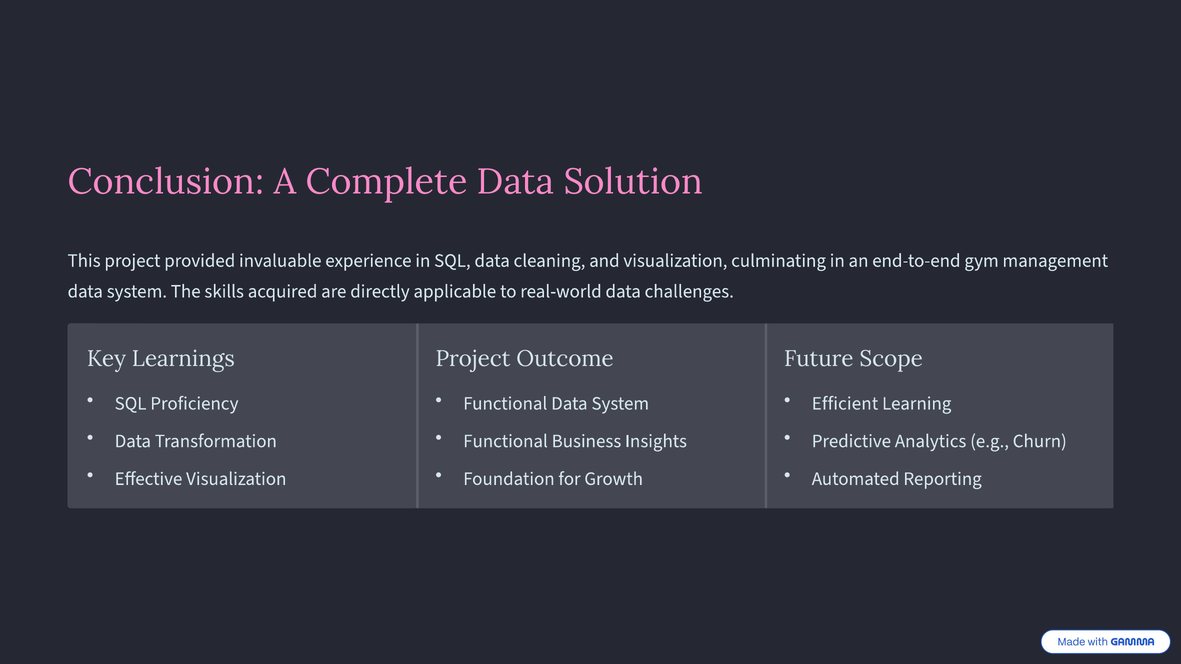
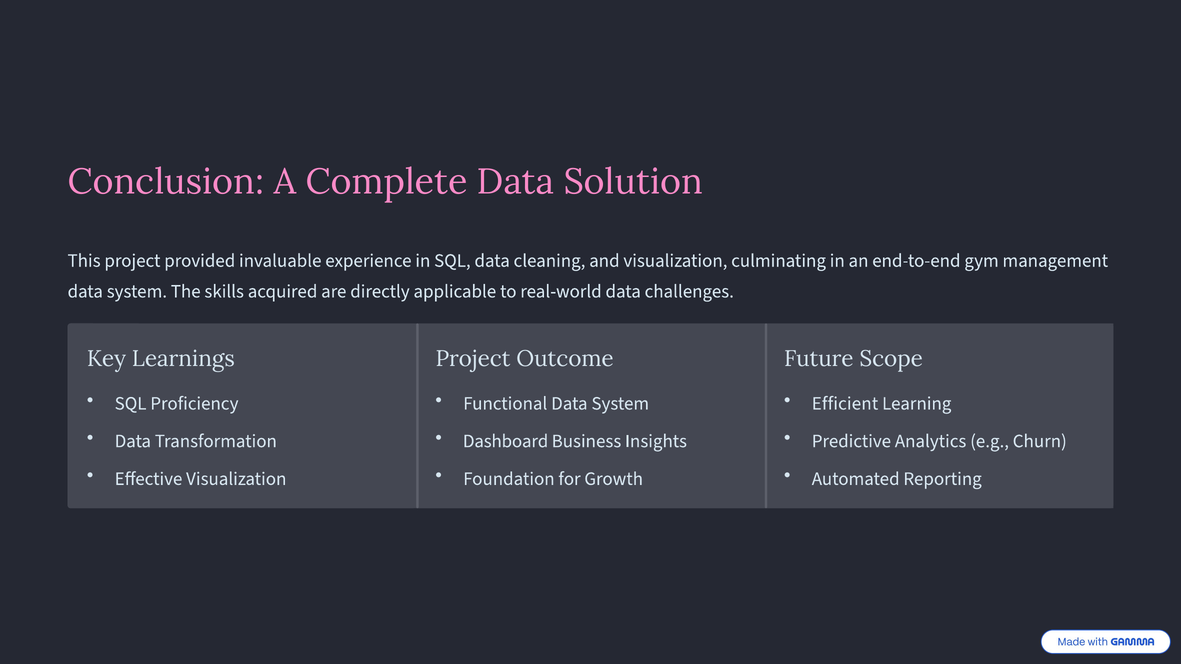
Functional at (505, 441): Functional -> Dashboard
